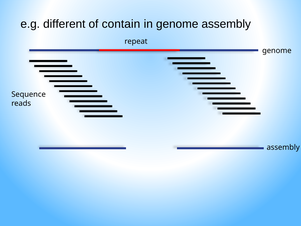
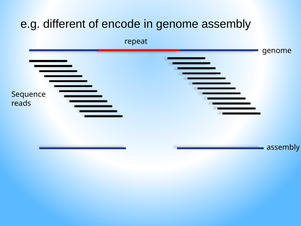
contain: contain -> encode
